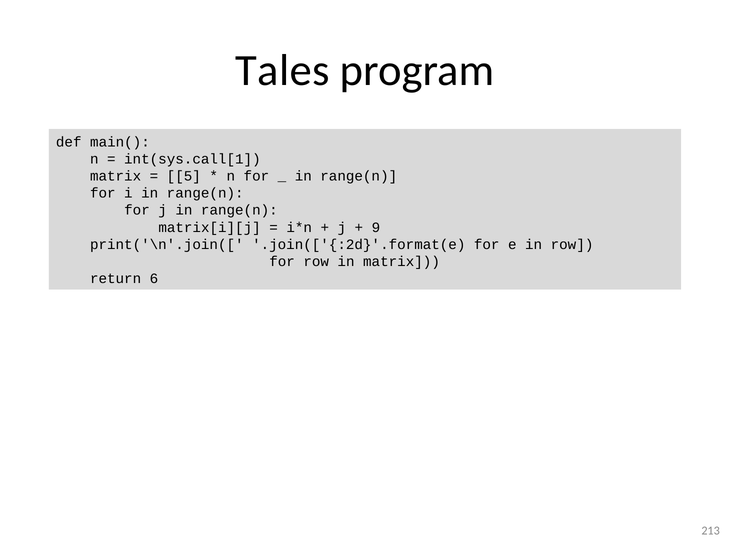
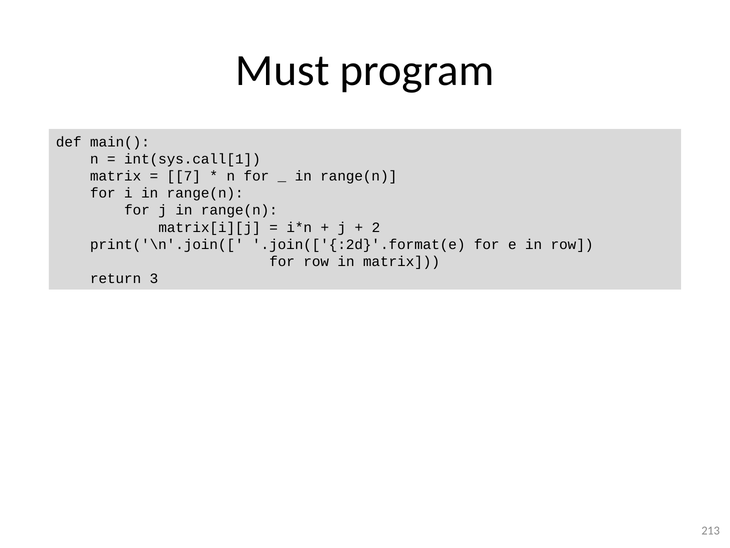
Tales: Tales -> Must
5: 5 -> 7
9: 9 -> 2
6: 6 -> 3
